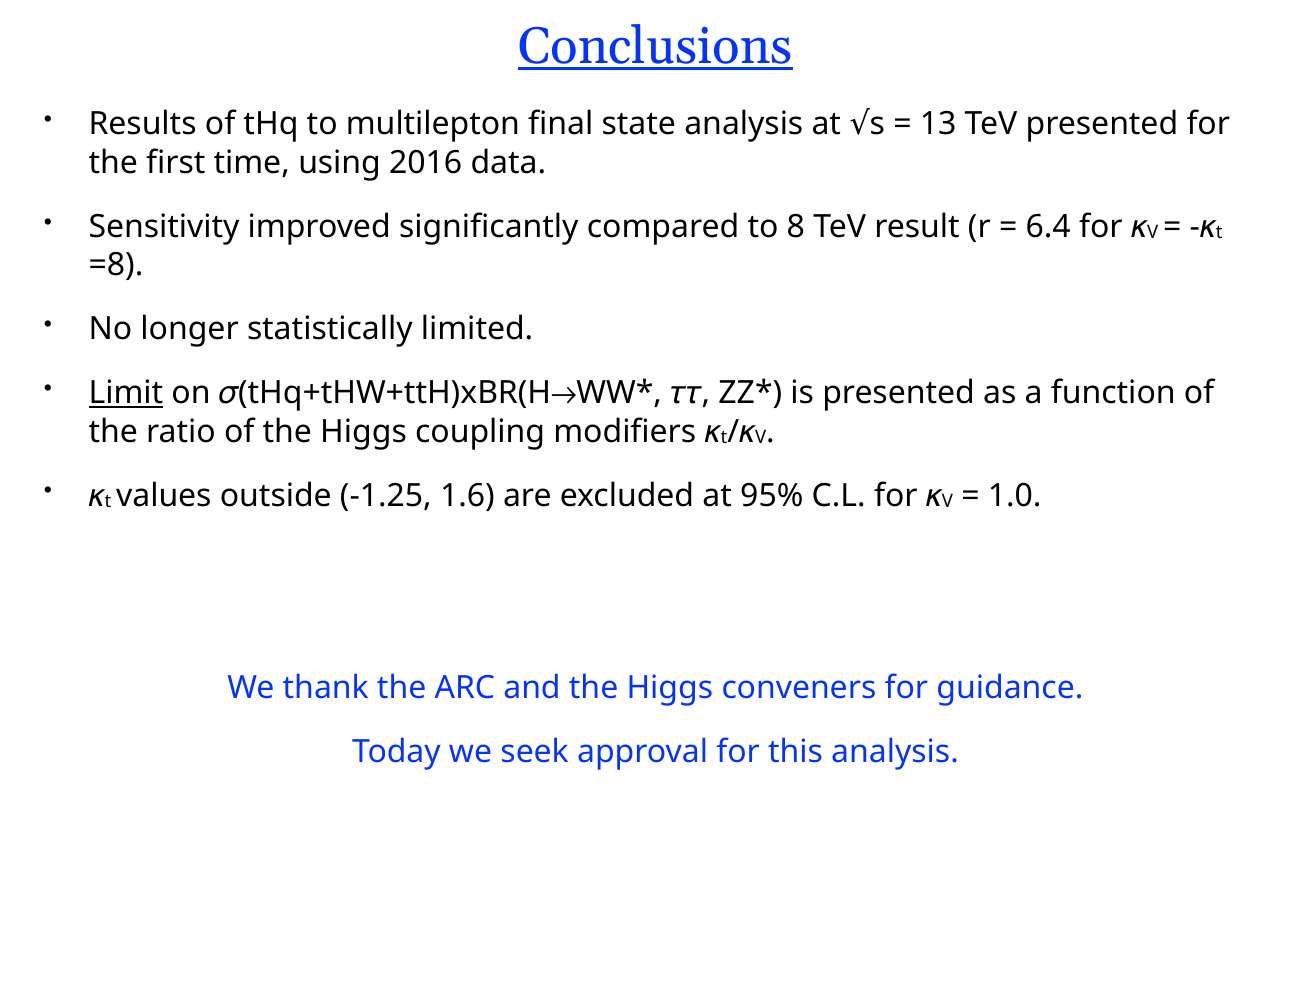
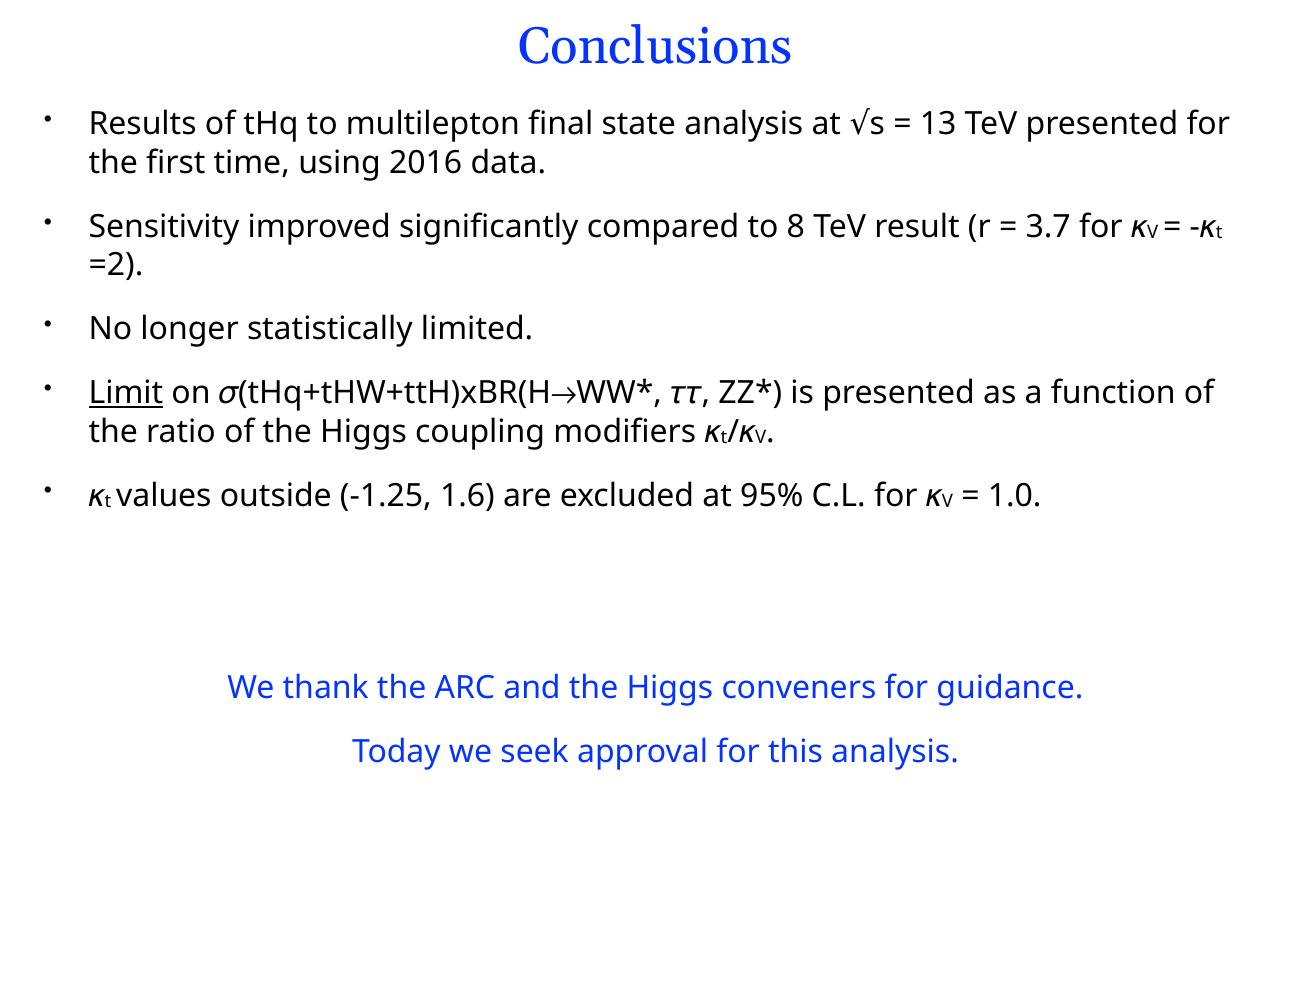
Conclusions underline: present -> none
6.4: 6.4 -> 3.7
=8: =8 -> =2
